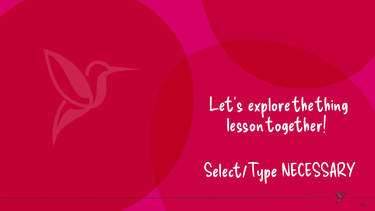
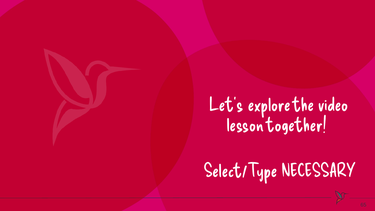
thing: thing -> video
